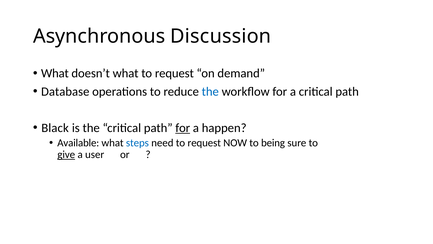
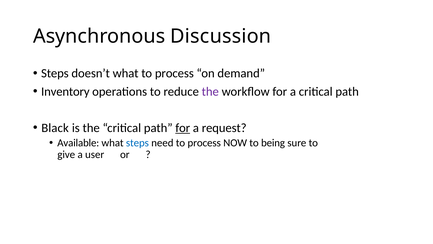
What at (55, 73): What -> Steps
request at (174, 73): request -> process
Database: Database -> Inventory
the at (210, 91) colour: blue -> purple
happen: happen -> request
need to request: request -> process
give underline: present -> none
